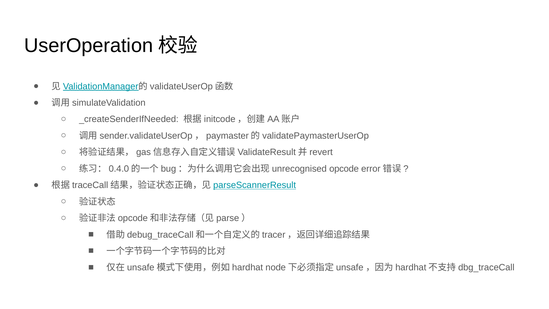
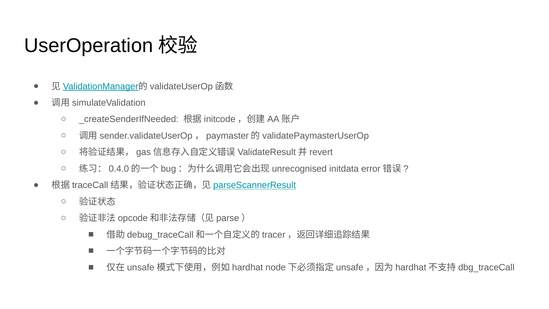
opcode: opcode -> initdata
